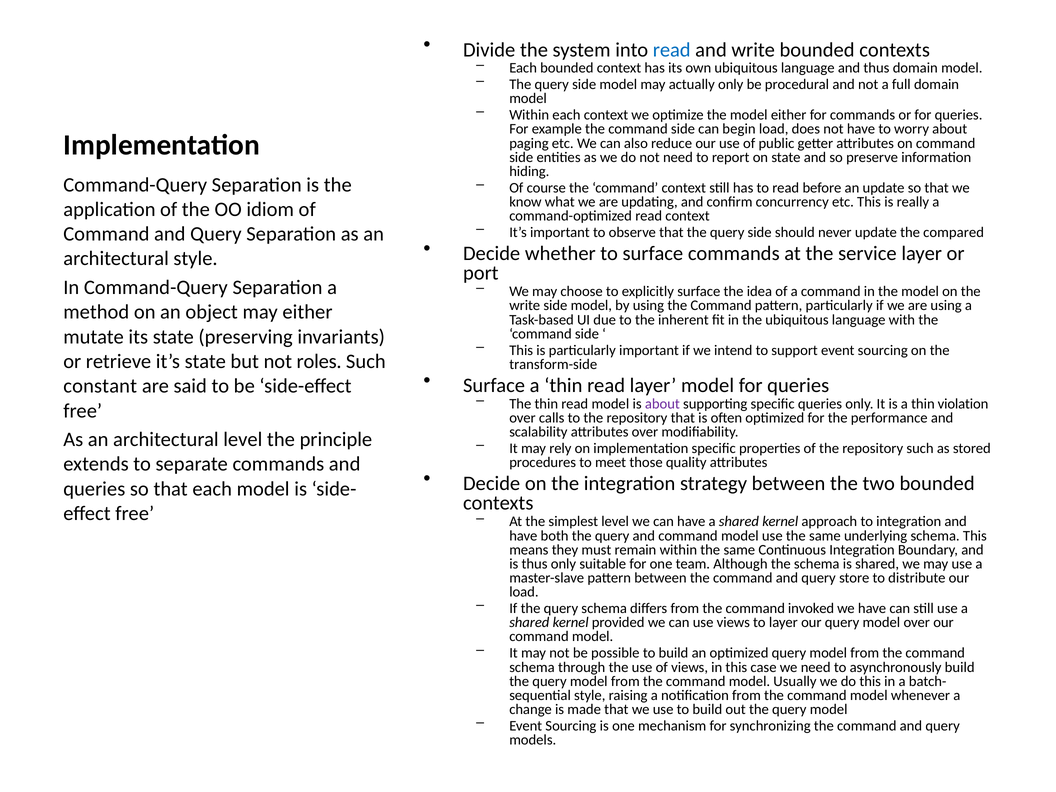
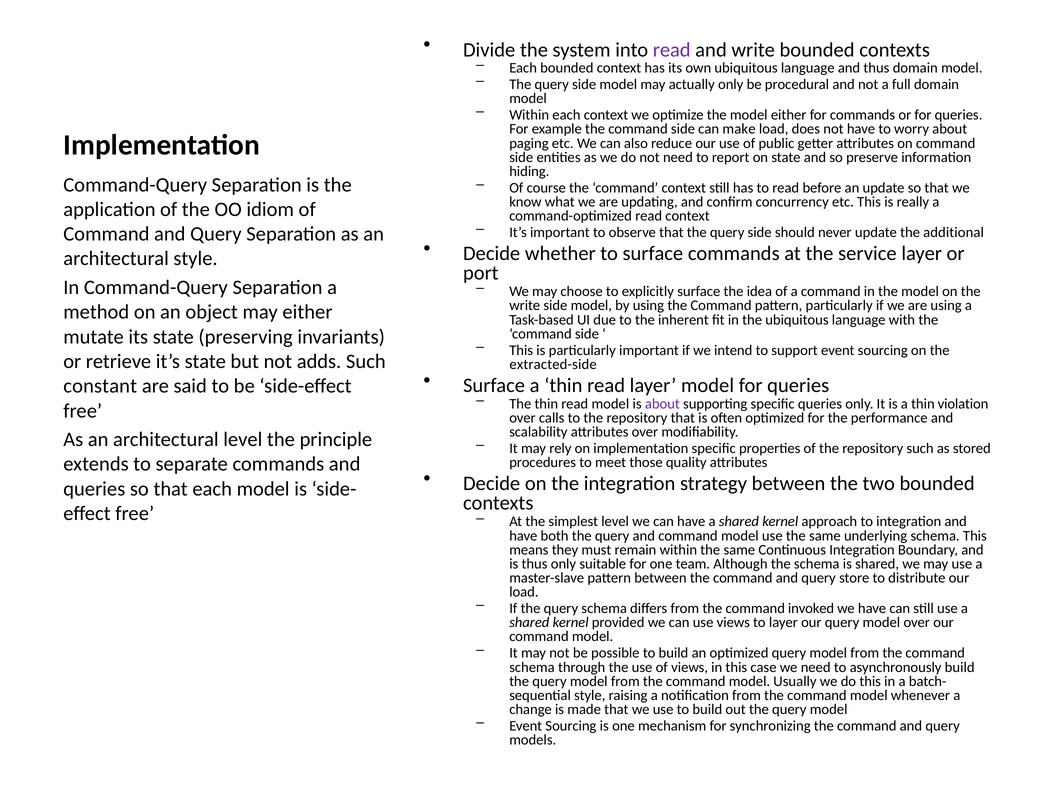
read at (672, 50) colour: blue -> purple
begin: begin -> make
compared: compared -> additional
roles: roles -> adds
transform-side: transform-side -> extracted-side
